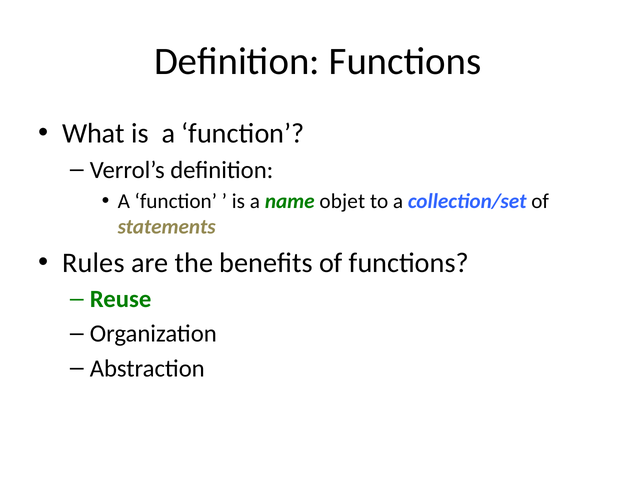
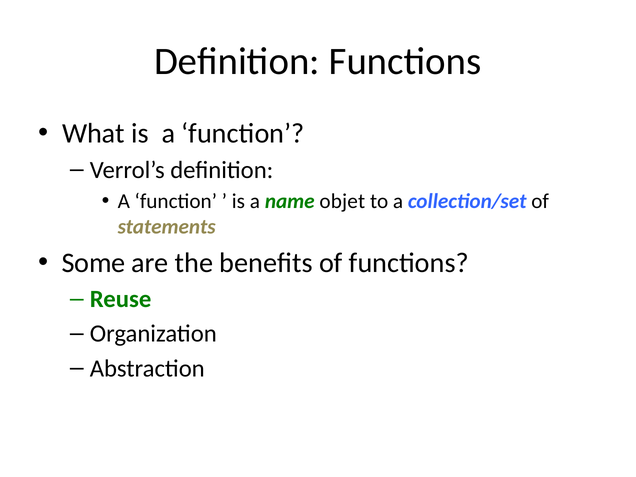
Rules: Rules -> Some
